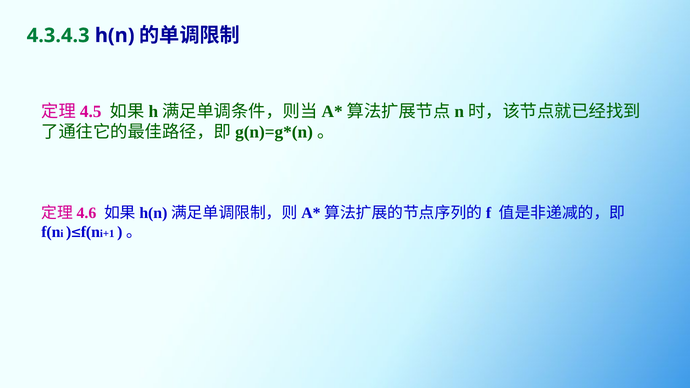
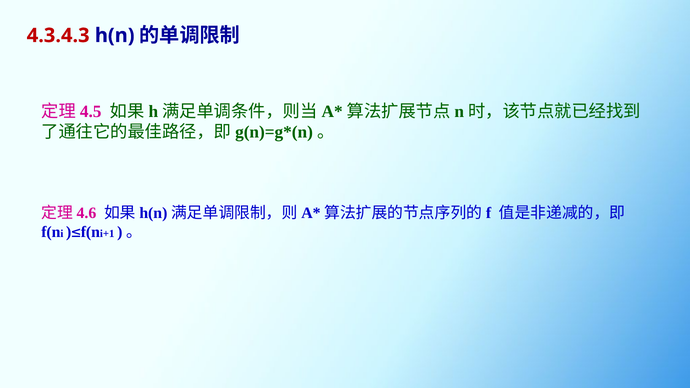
4.3.4.3 colour: green -> red
